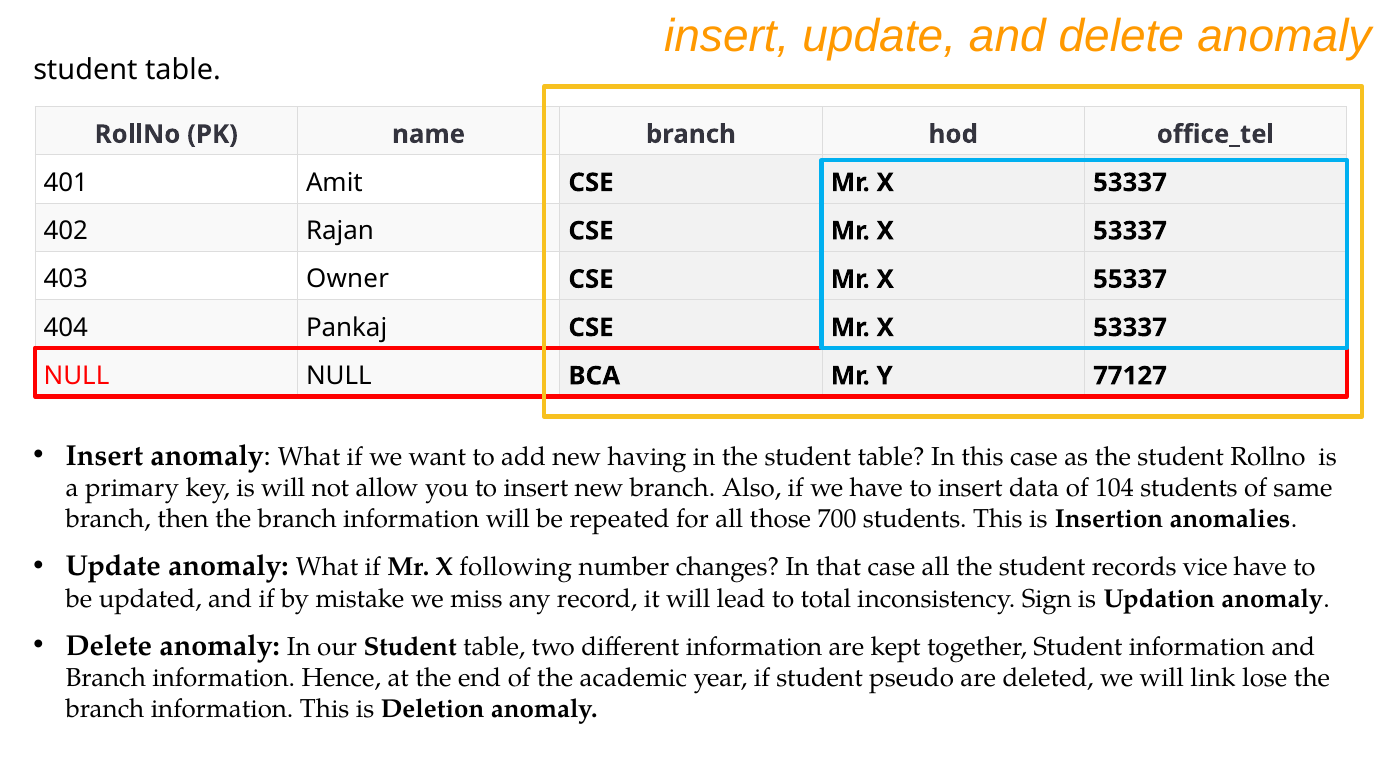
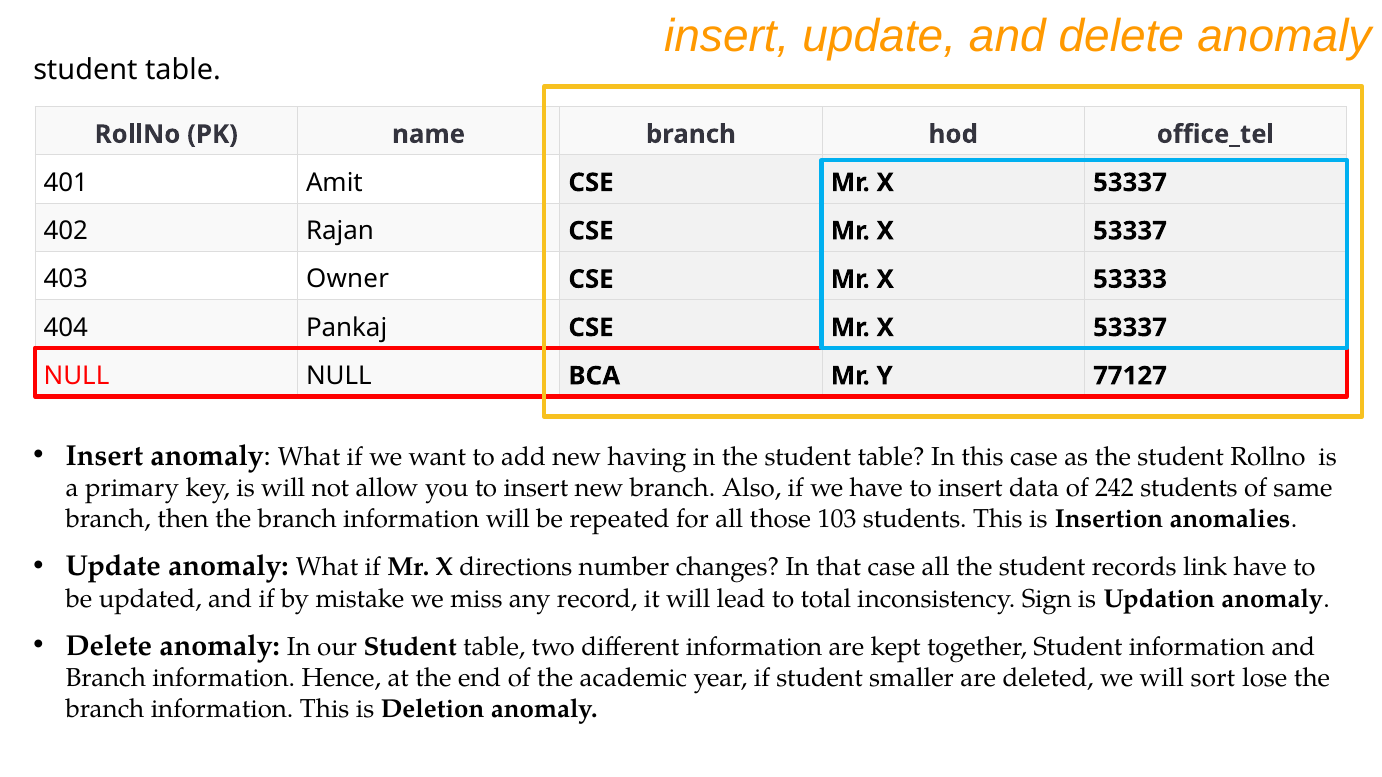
55337: 55337 -> 53333
104: 104 -> 242
700: 700 -> 103
following: following -> directions
vice: vice -> link
pseudo: pseudo -> smaller
link: link -> sort
